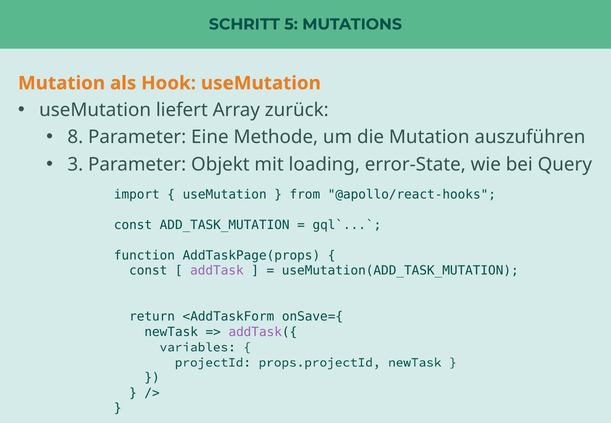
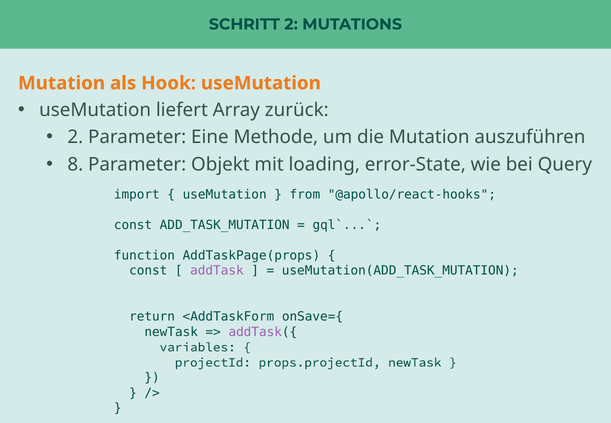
SCHRITT 5: 5 -> 2
8 at (75, 137): 8 -> 2
3: 3 -> 8
